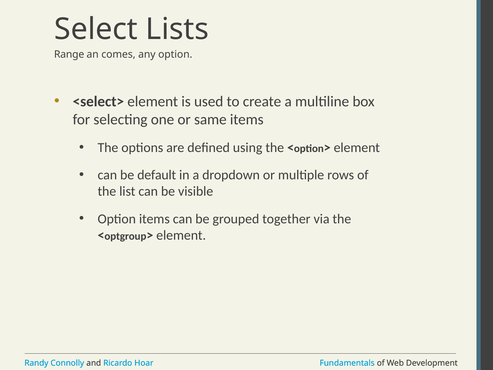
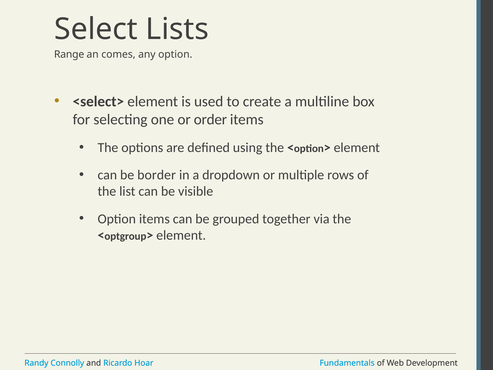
same: same -> order
default: default -> border
